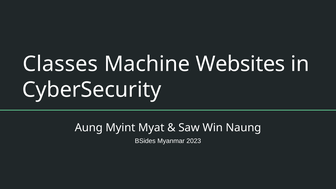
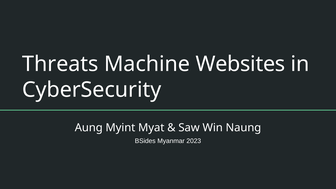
Classes: Classes -> Threats
